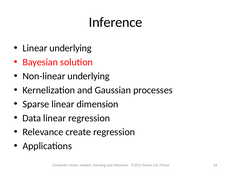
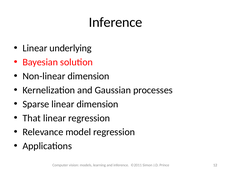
Non-linear underlying: underlying -> dimension
Data: Data -> That
create: create -> model
